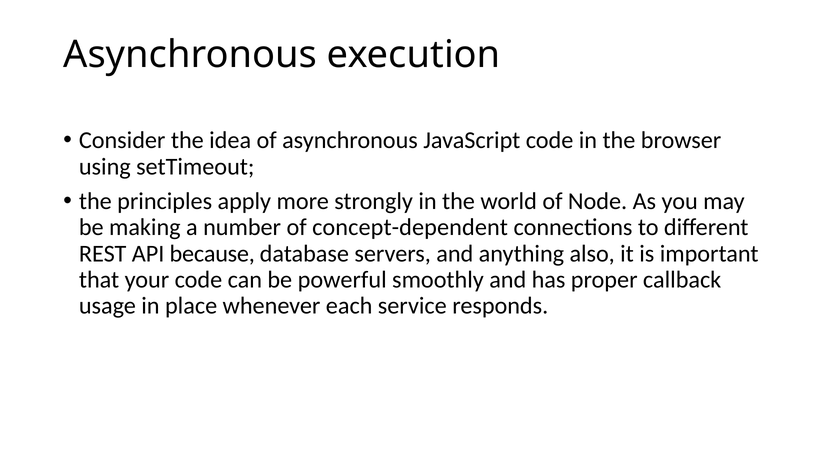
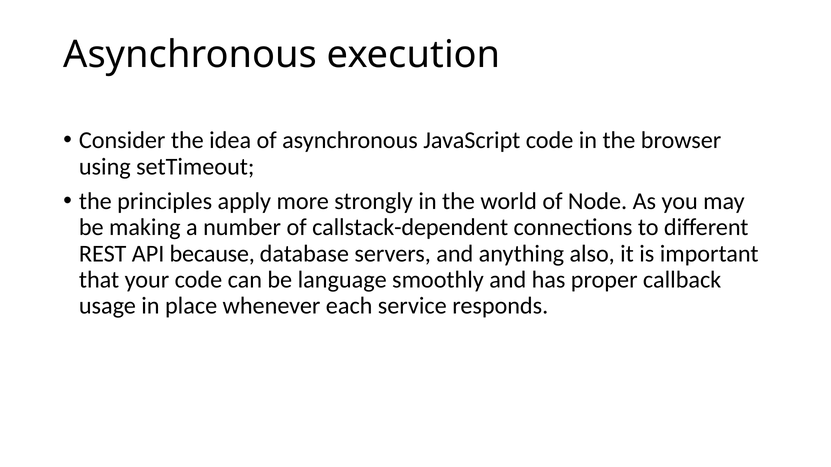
concept-dependent: concept-dependent -> callstack-dependent
powerful: powerful -> language
